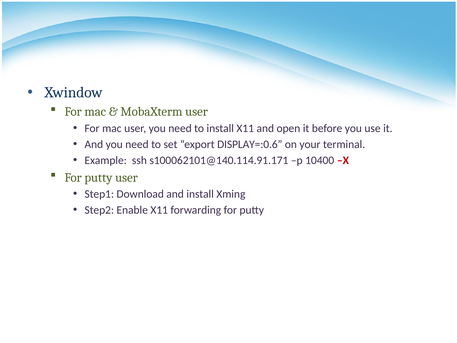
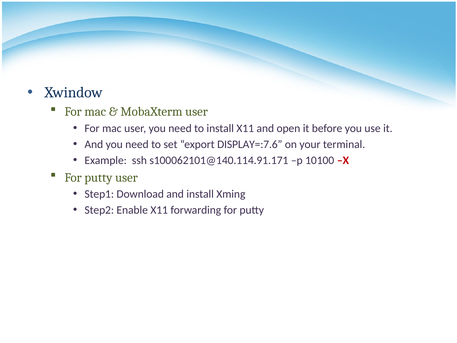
DISPLAY=:0.6: DISPLAY=:0.6 -> DISPLAY=:7.6
10400: 10400 -> 10100
